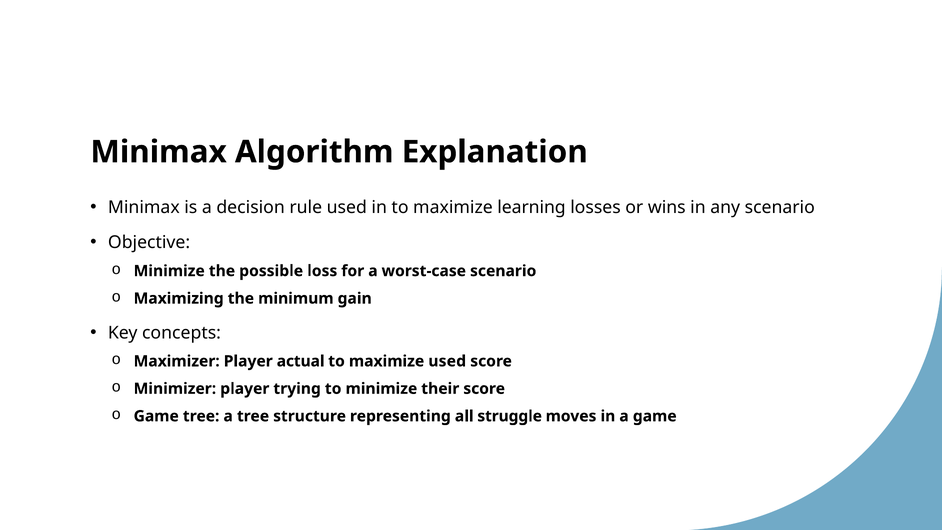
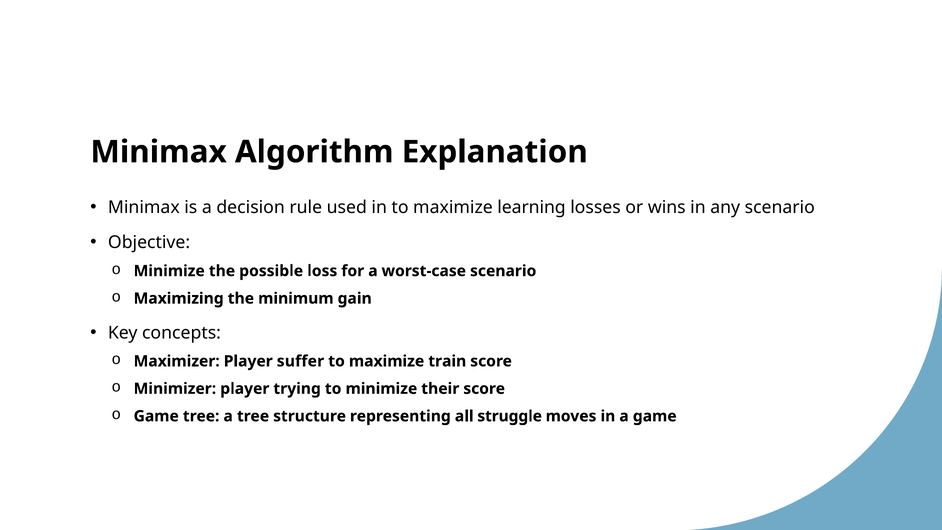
actual: actual -> suffer
maximize used: used -> train
